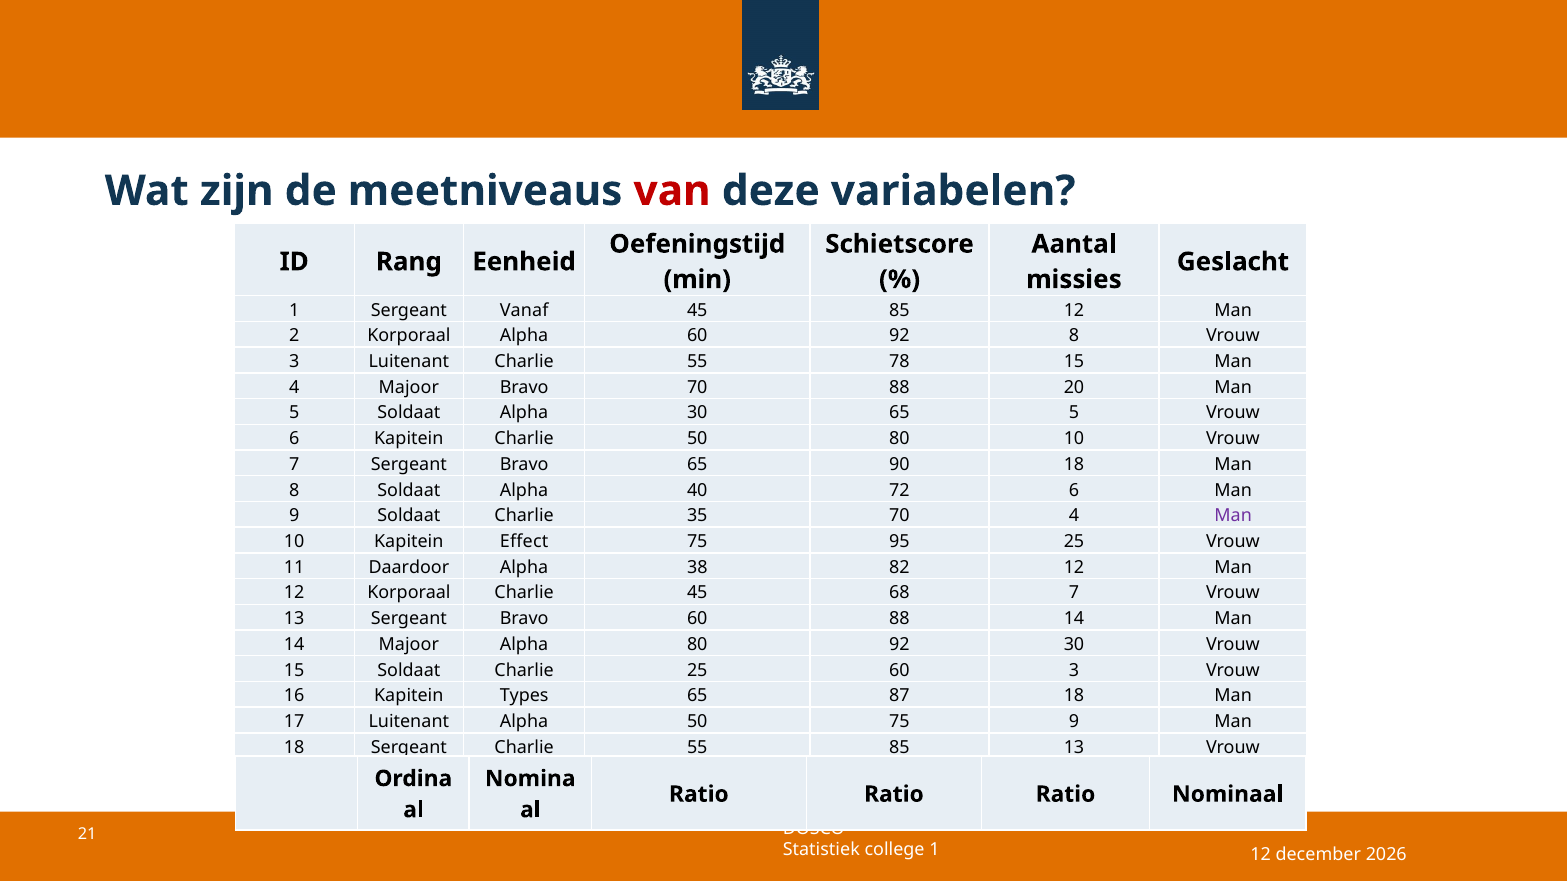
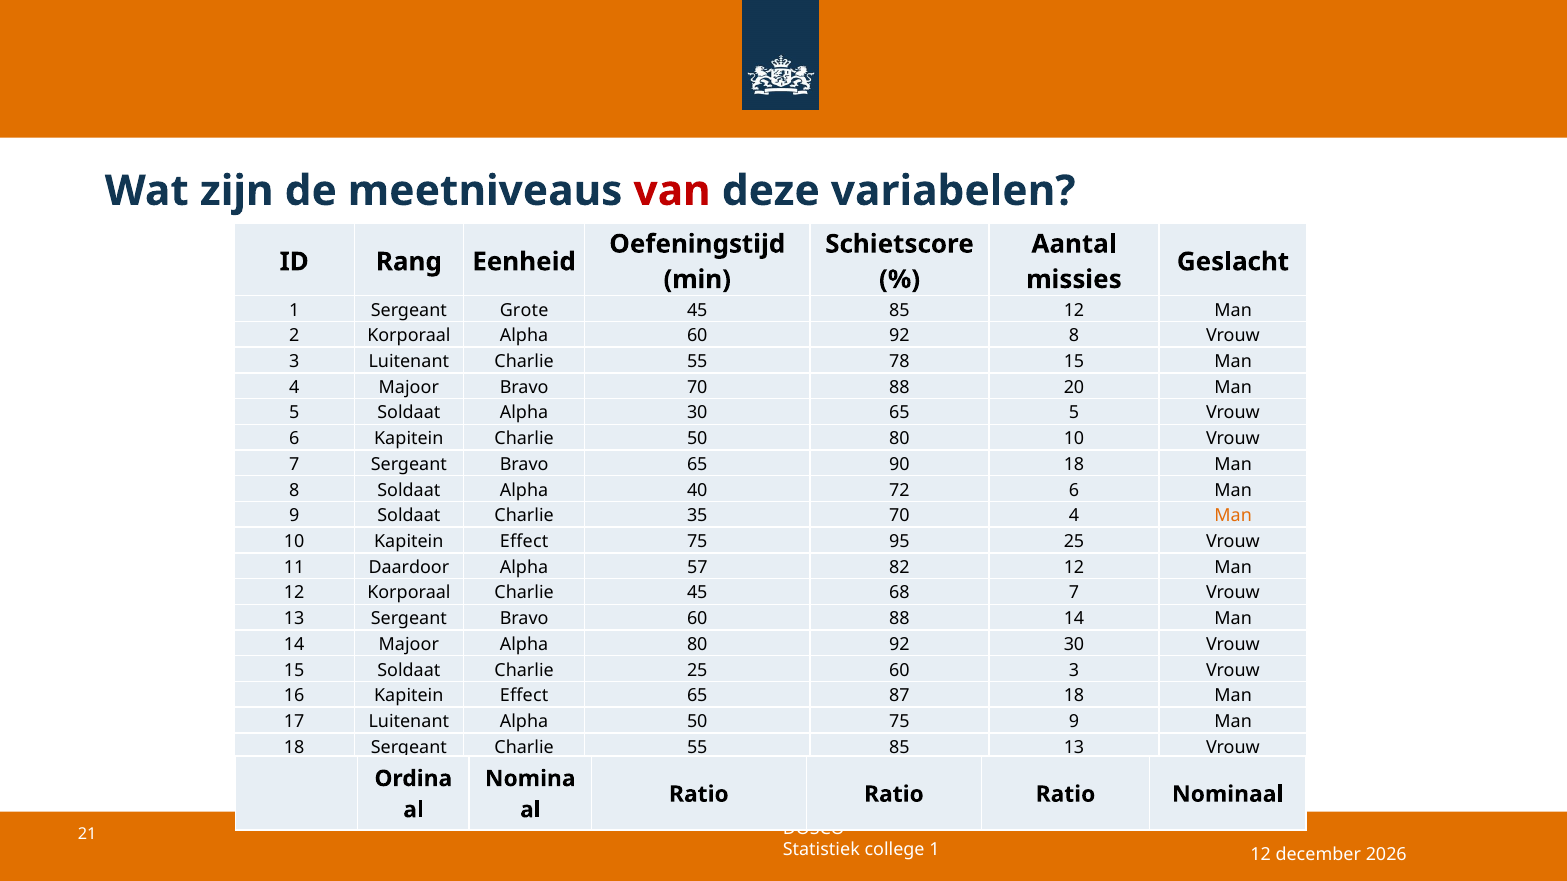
Vanaf: Vanaf -> Grote
Man at (1233, 516) colour: purple -> orange
38: 38 -> 57
16 Kapitein Types: Types -> Effect
